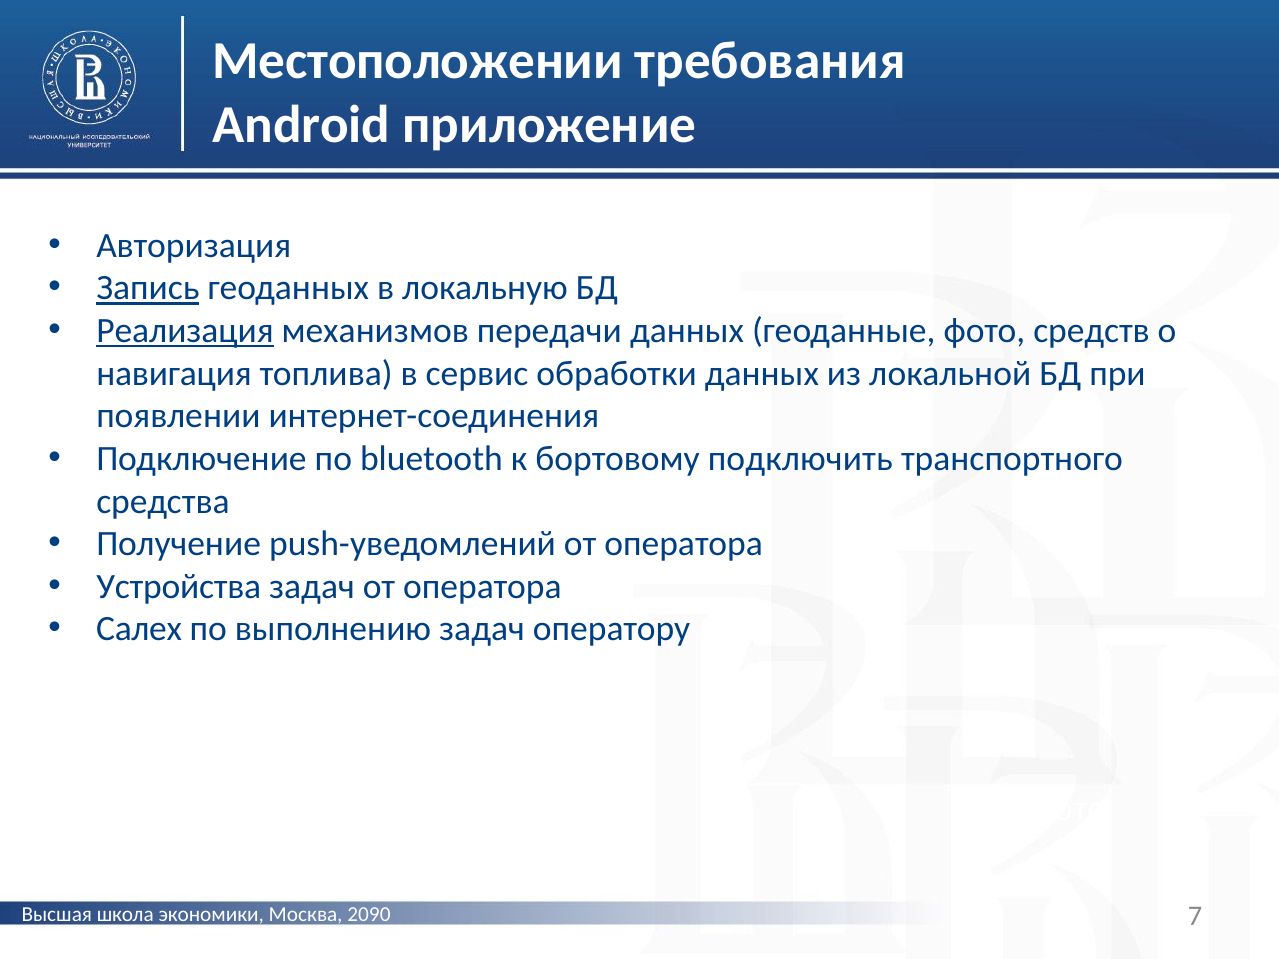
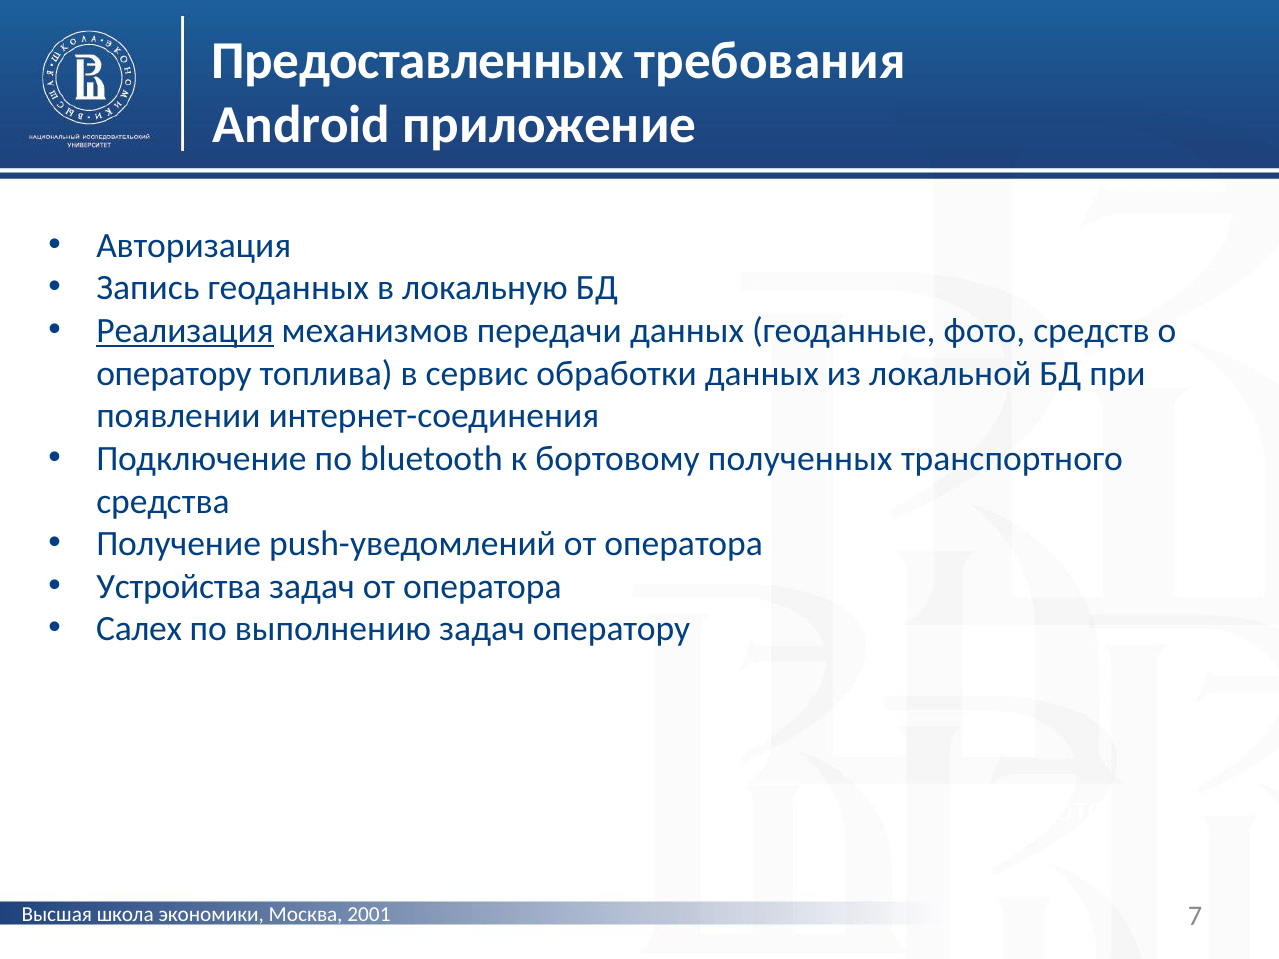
Местоположении: Местоположении -> Предоставленных
Запись underline: present -> none
навигация at (174, 374): навигация -> оператору
подключить: подключить -> полученных
2090: 2090 -> 2001
